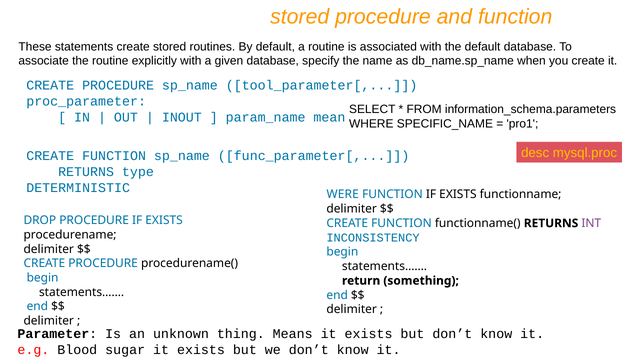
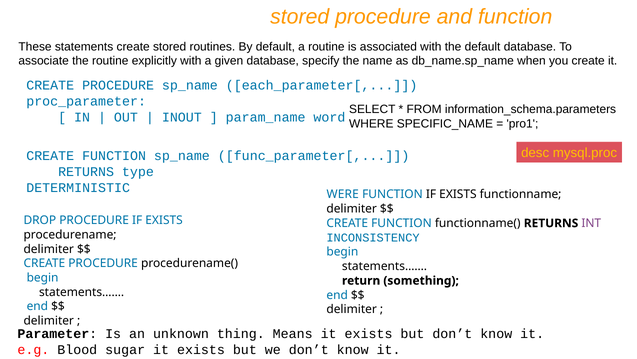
tool_parameter[: tool_parameter[ -> each_parameter[
mean: mean -> word
